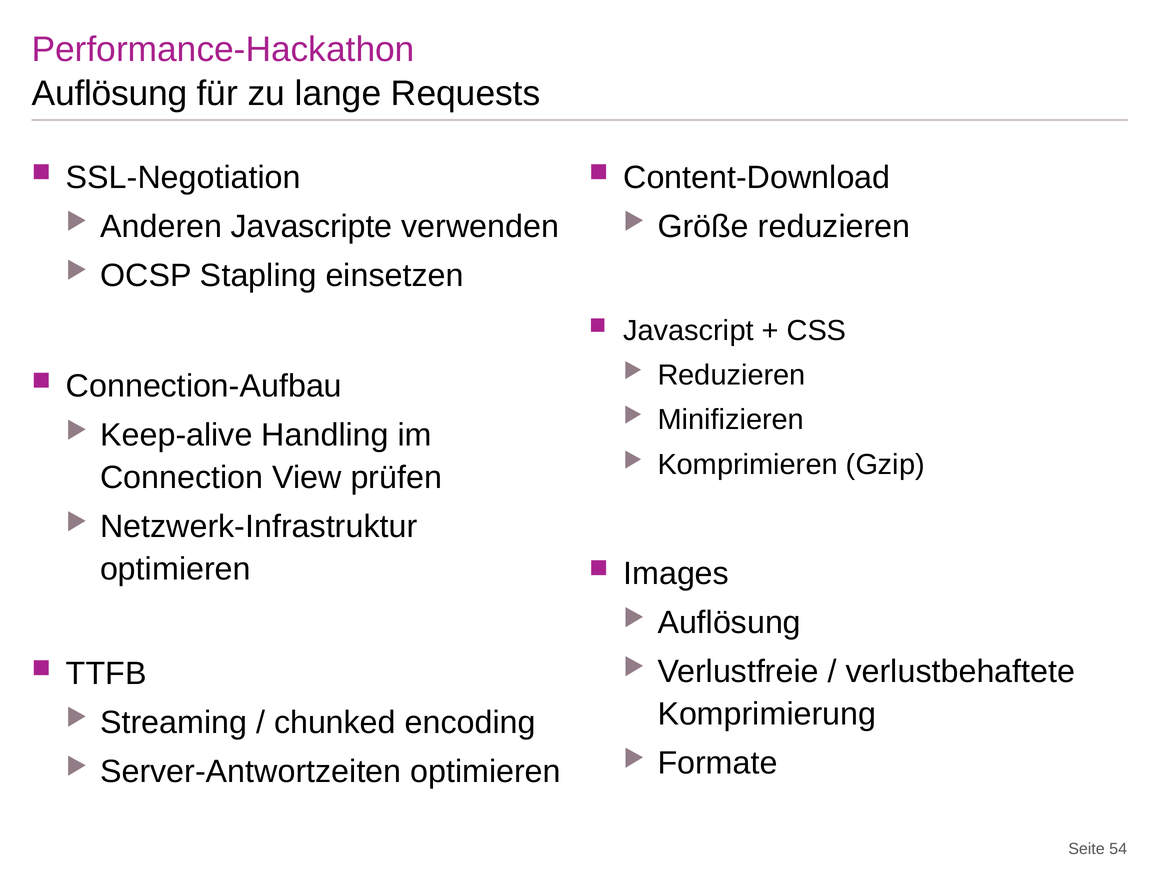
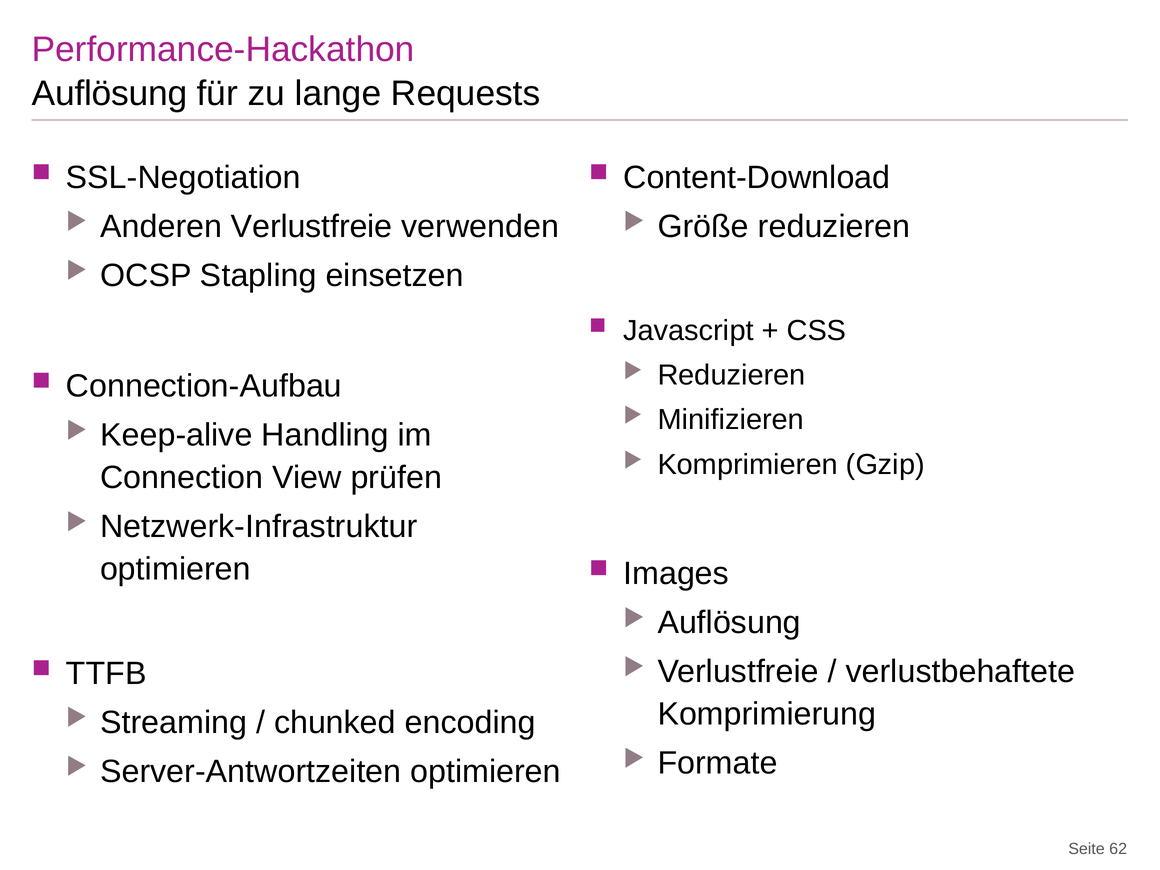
Anderen Javascripte: Javascripte -> Verlustfreie
54: 54 -> 62
